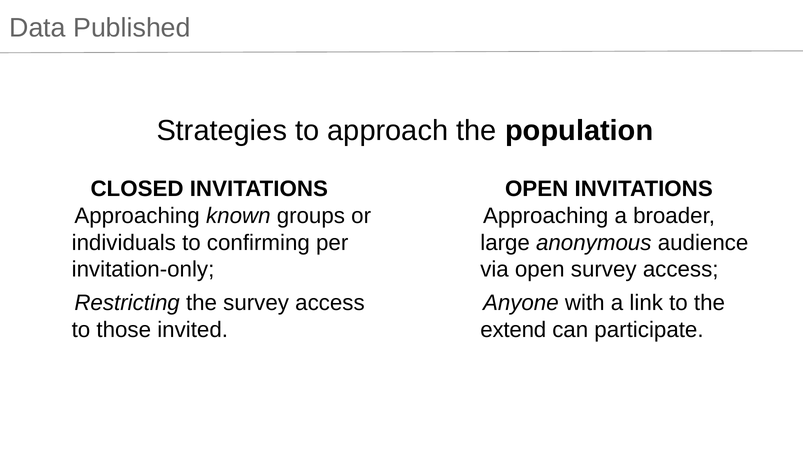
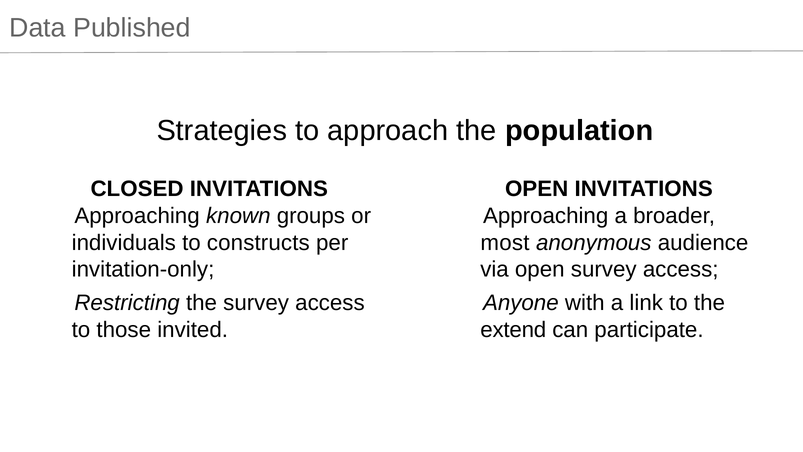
confirming: confirming -> constructs
large: large -> most
